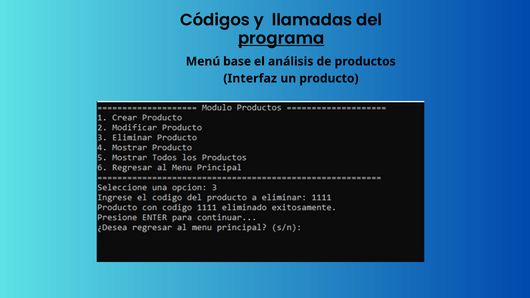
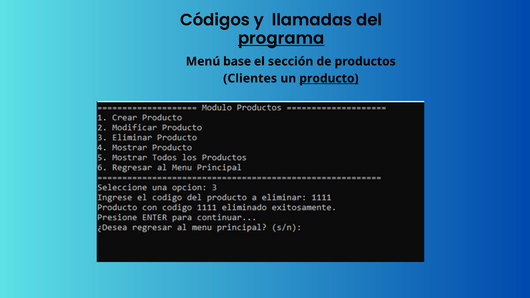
análisis: análisis -> sección
Interfaz: Interfaz -> Clientes
producto underline: none -> present
